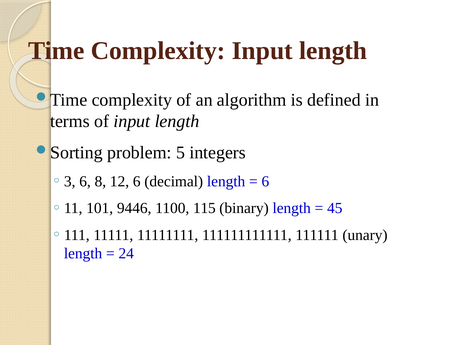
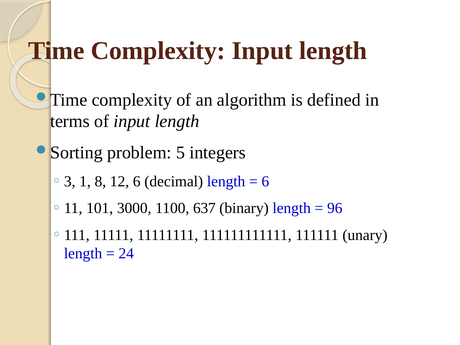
6 at (85, 181): 6 -> 1
9446: 9446 -> 3000
115: 115 -> 637
45: 45 -> 96
